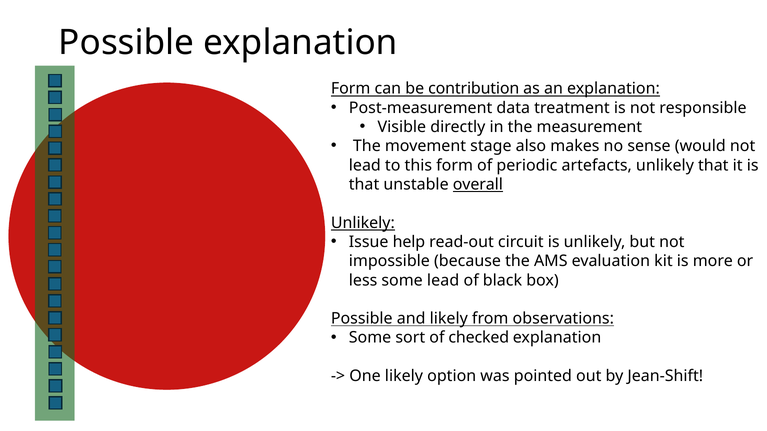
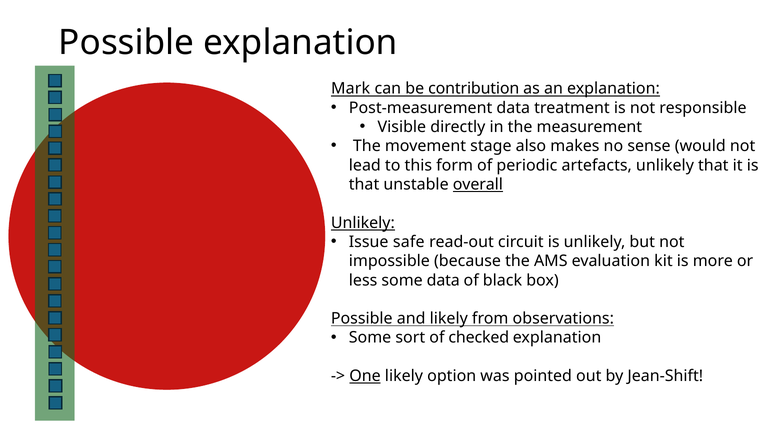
Form at (351, 89): Form -> Mark
help: help -> safe
some lead: lead -> data
One underline: none -> present
